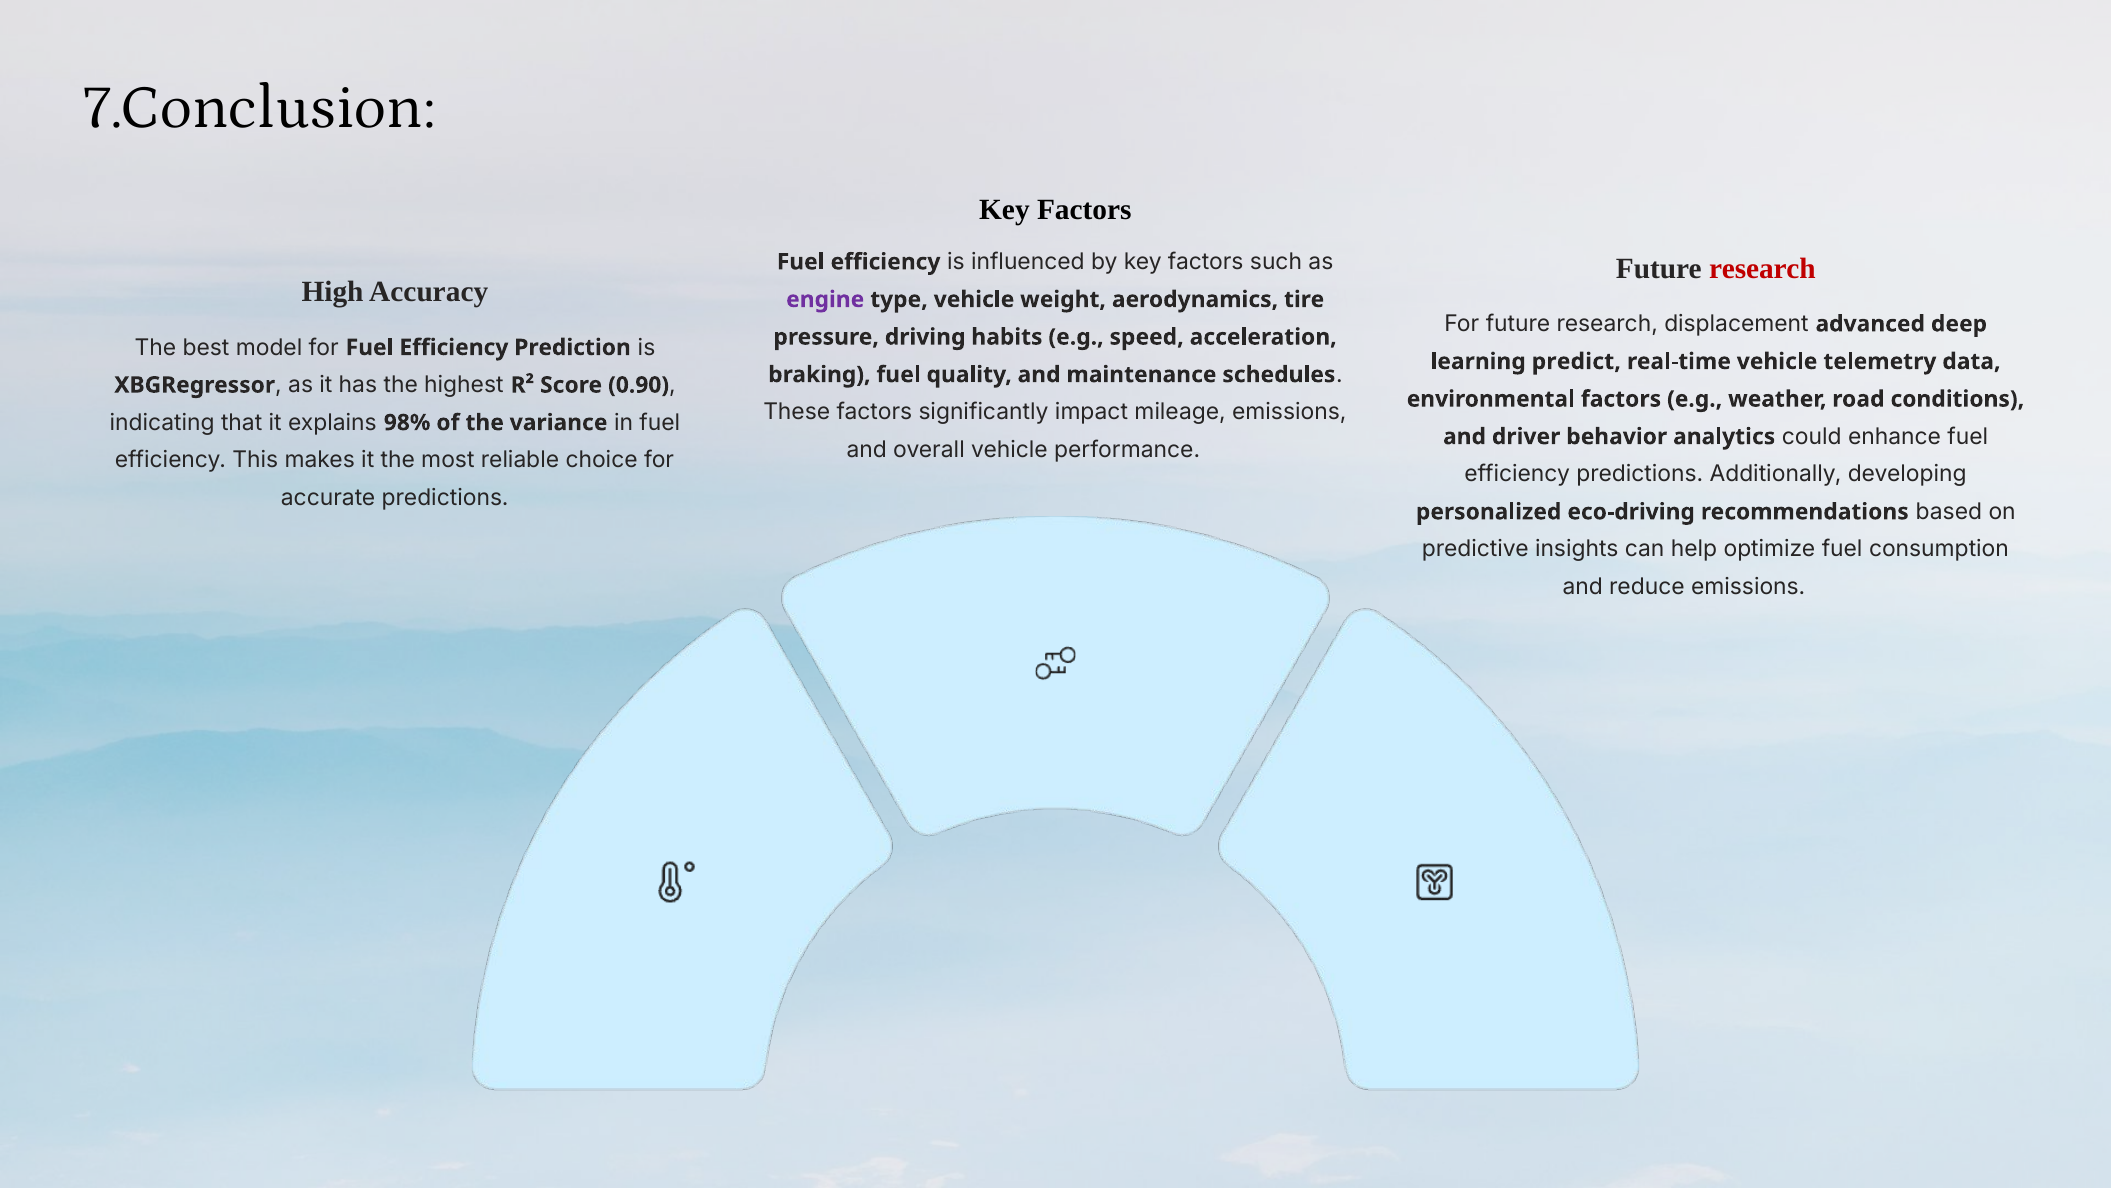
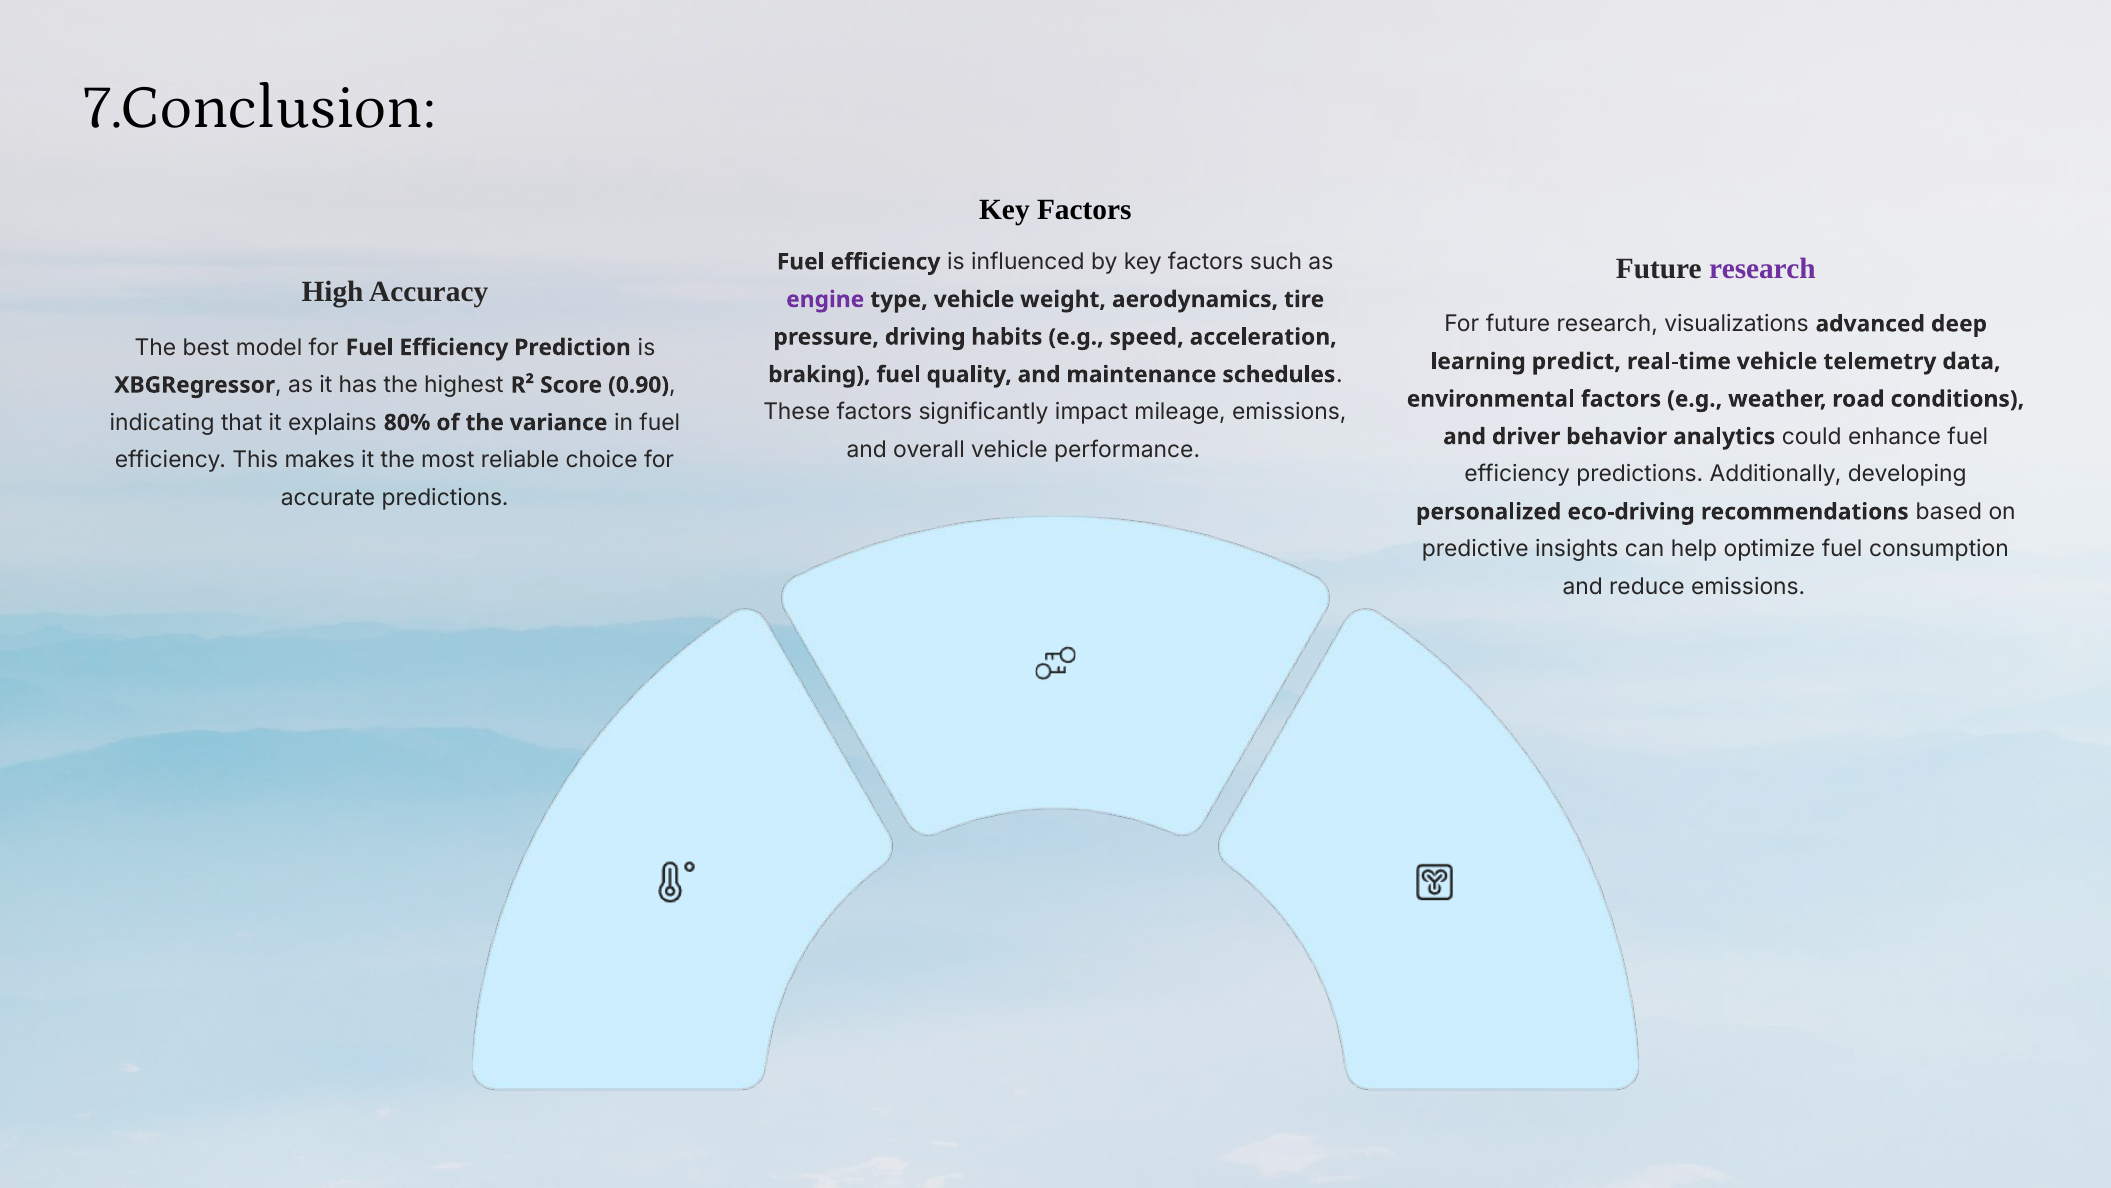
research at (1762, 268) colour: red -> purple
displacement: displacement -> visualizations
98%: 98% -> 80%
